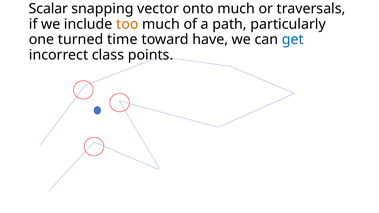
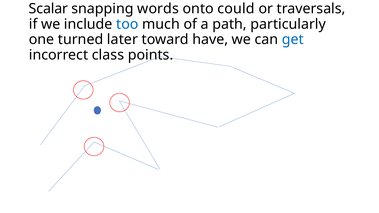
vector: vector -> words
onto much: much -> could
too colour: orange -> blue
time: time -> later
